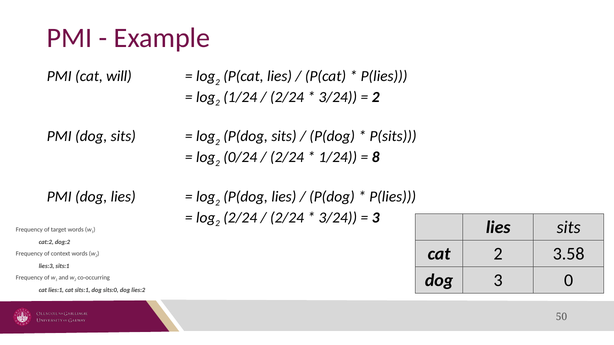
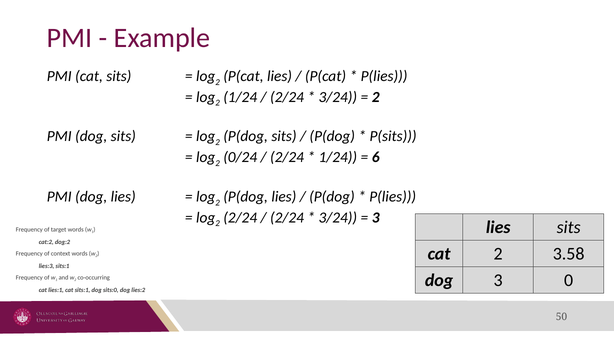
cat will: will -> sits
8: 8 -> 6
